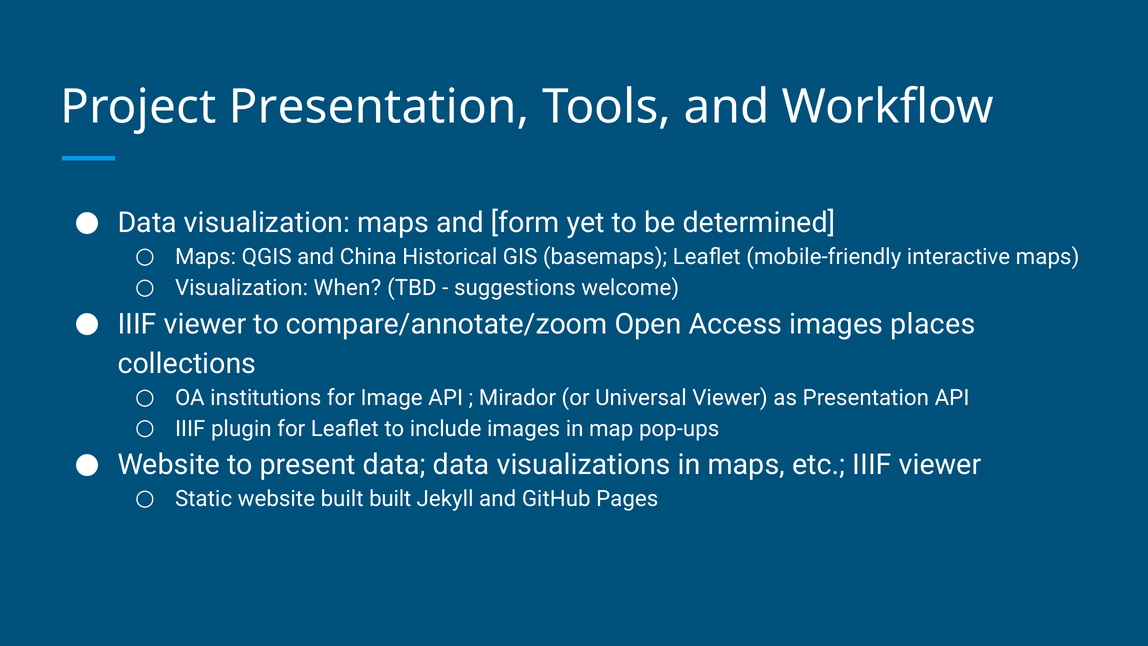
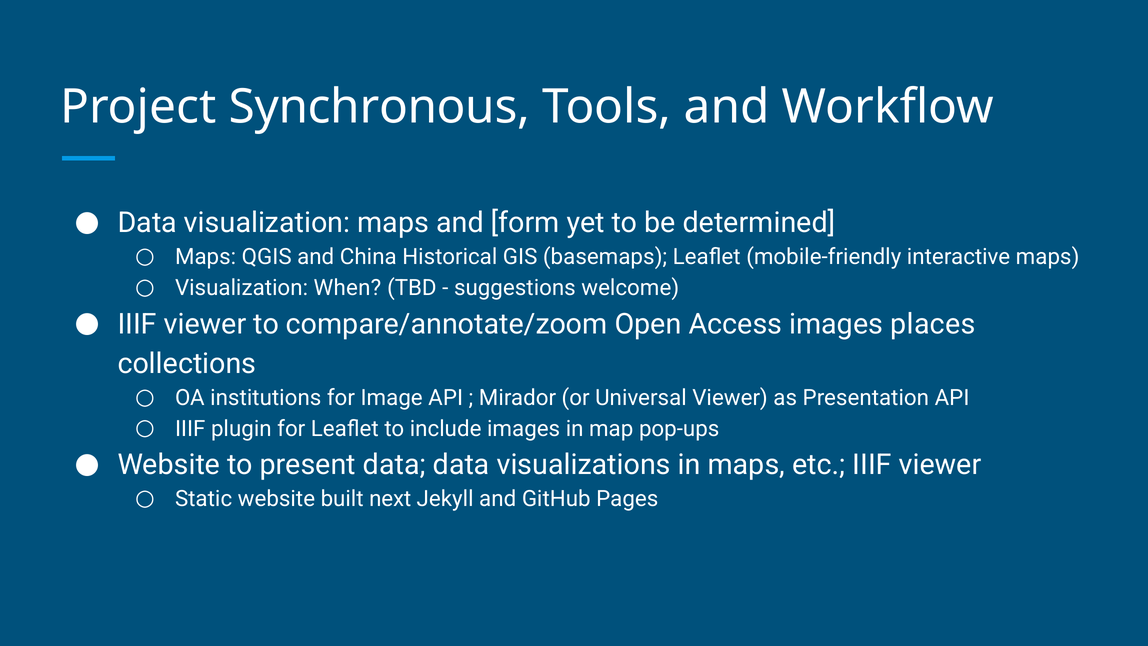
Project Presentation: Presentation -> Synchronous
built built: built -> next
